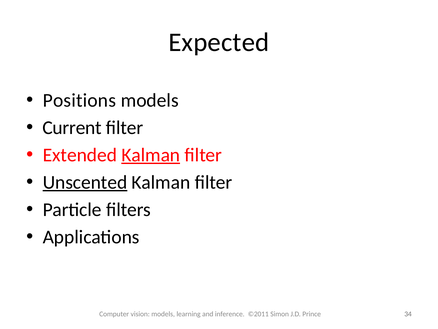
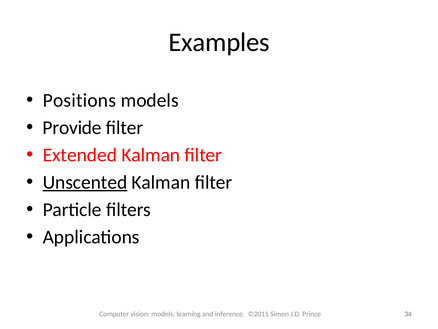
Expected: Expected -> Examples
Current: Current -> Provide
Kalman at (151, 155) underline: present -> none
